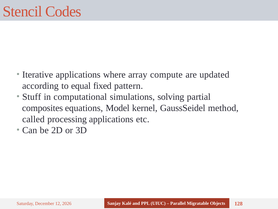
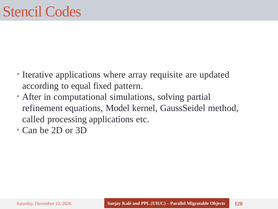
compute: compute -> requisite
Stuff: Stuff -> After
composites: composites -> refinement
